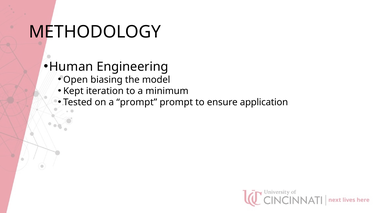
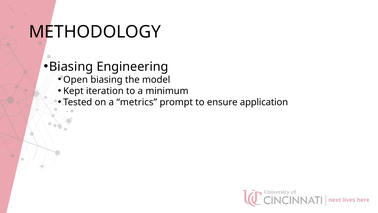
Human at (71, 66): Human -> Biasing
a prompt: prompt -> metrics
